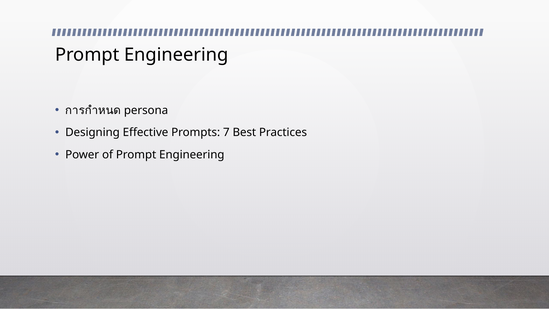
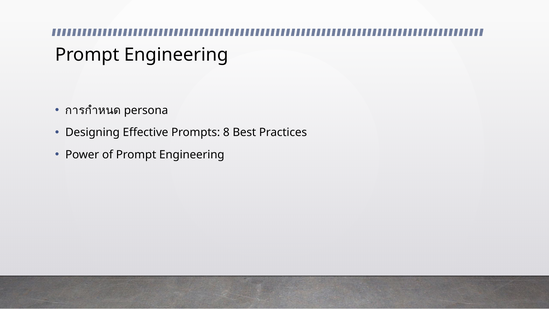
7: 7 -> 8
